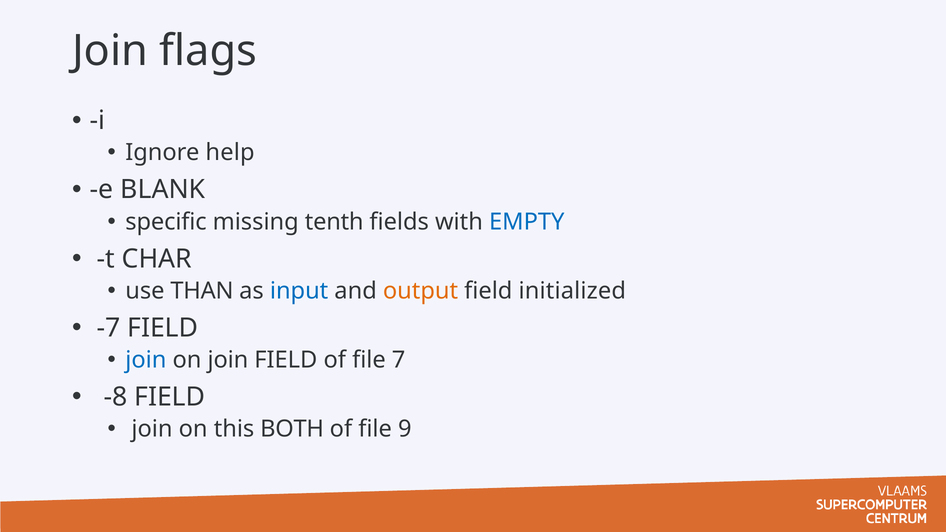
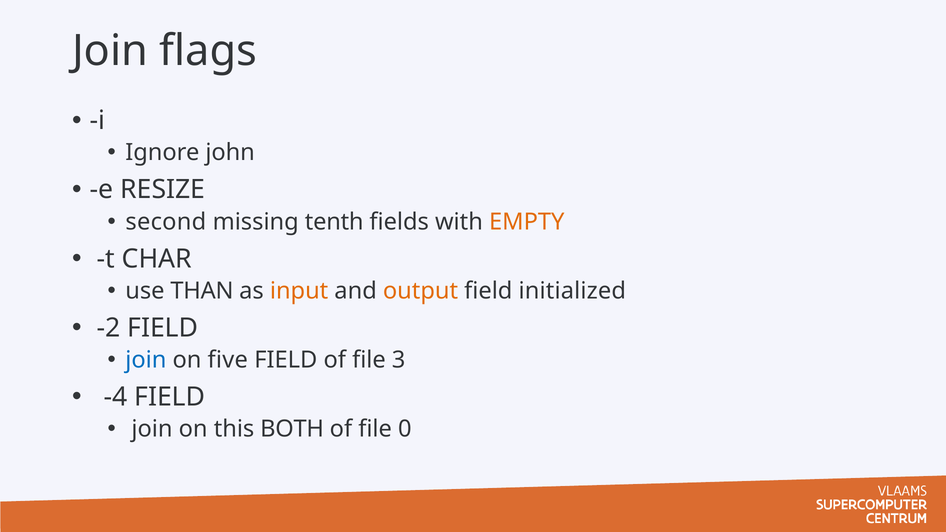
help: help -> john
BLANK: BLANK -> RESIZE
specific: specific -> second
EMPTY colour: blue -> orange
input colour: blue -> orange
-7: -7 -> -2
on join: join -> five
7: 7 -> 3
-8: -8 -> -4
9: 9 -> 0
